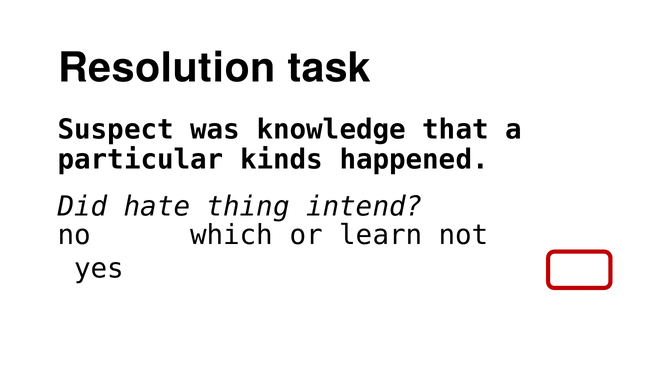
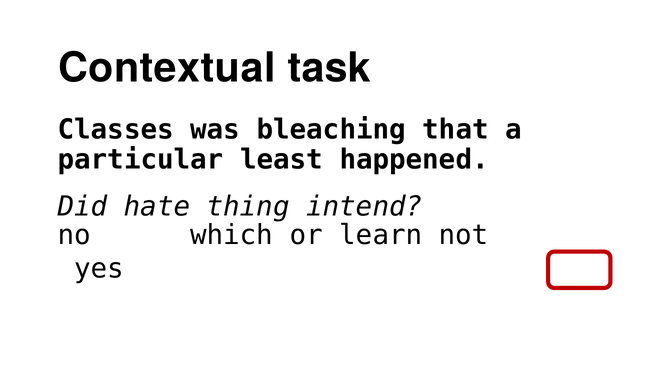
Resolution: Resolution -> Contextual
Suspect: Suspect -> Classes
knowledge: knowledge -> bleaching
kinds: kinds -> least
